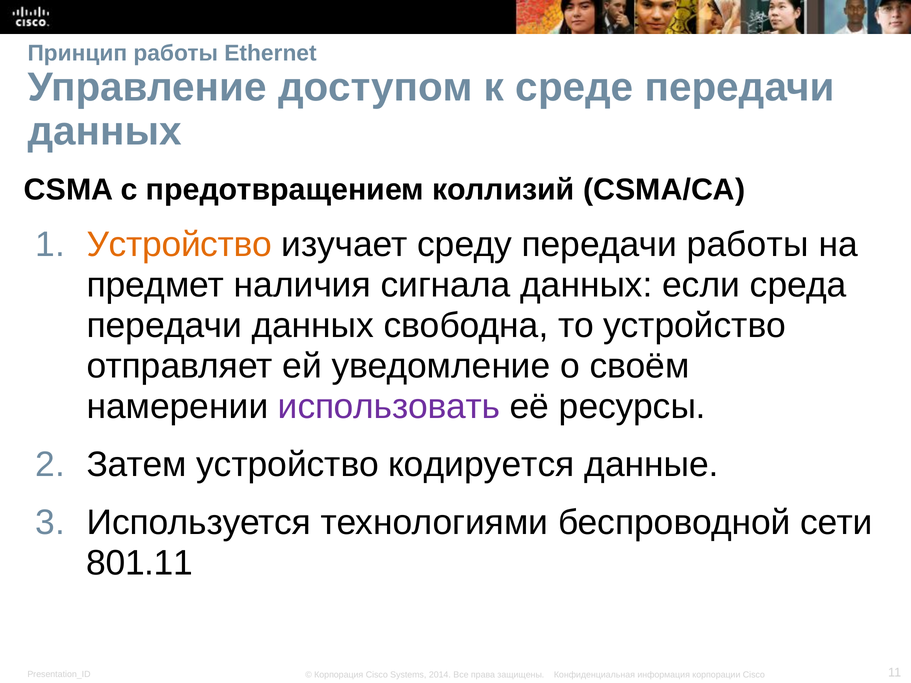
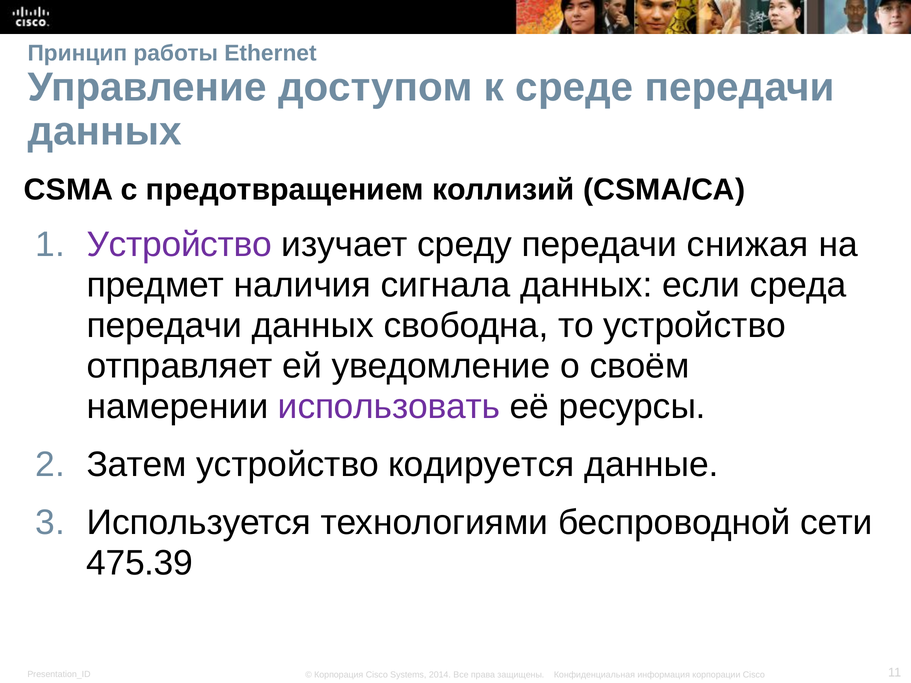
Устройство at (179, 245) colour: orange -> purple
передачи работы: работы -> снижая
801.11: 801.11 -> 475.39
